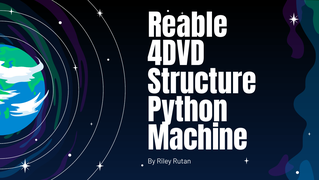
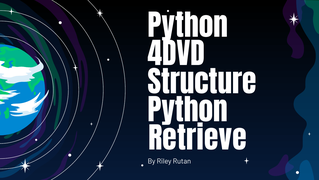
Reable at (188, 27): Reable -> Python
Machine: Machine -> Retrieve
